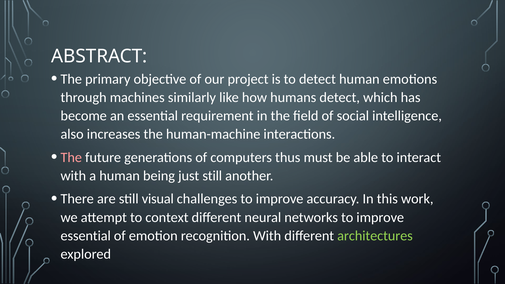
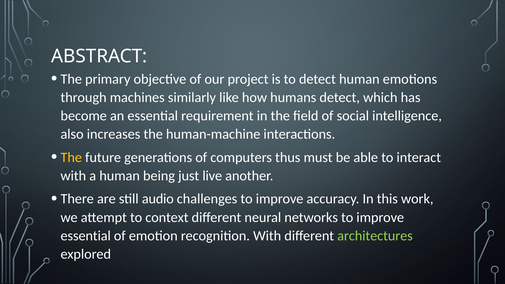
The at (71, 157) colour: pink -> yellow
just still: still -> live
visual: visual -> audio
